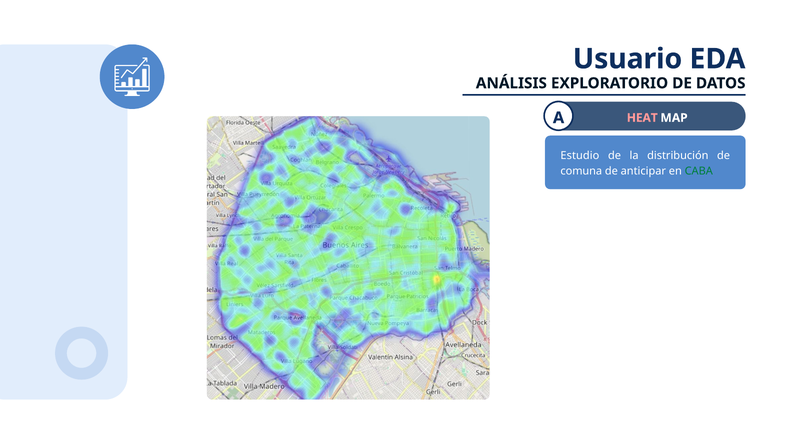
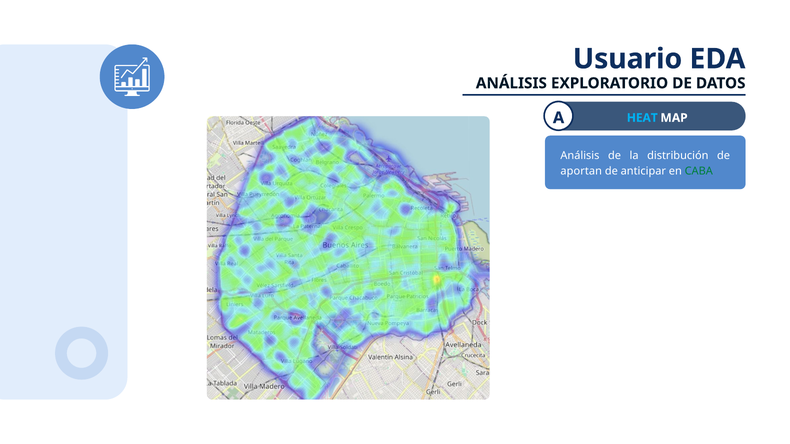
HEAT colour: pink -> light blue
Estudio at (580, 156): Estudio -> Análisis
comuna: comuna -> aportan
